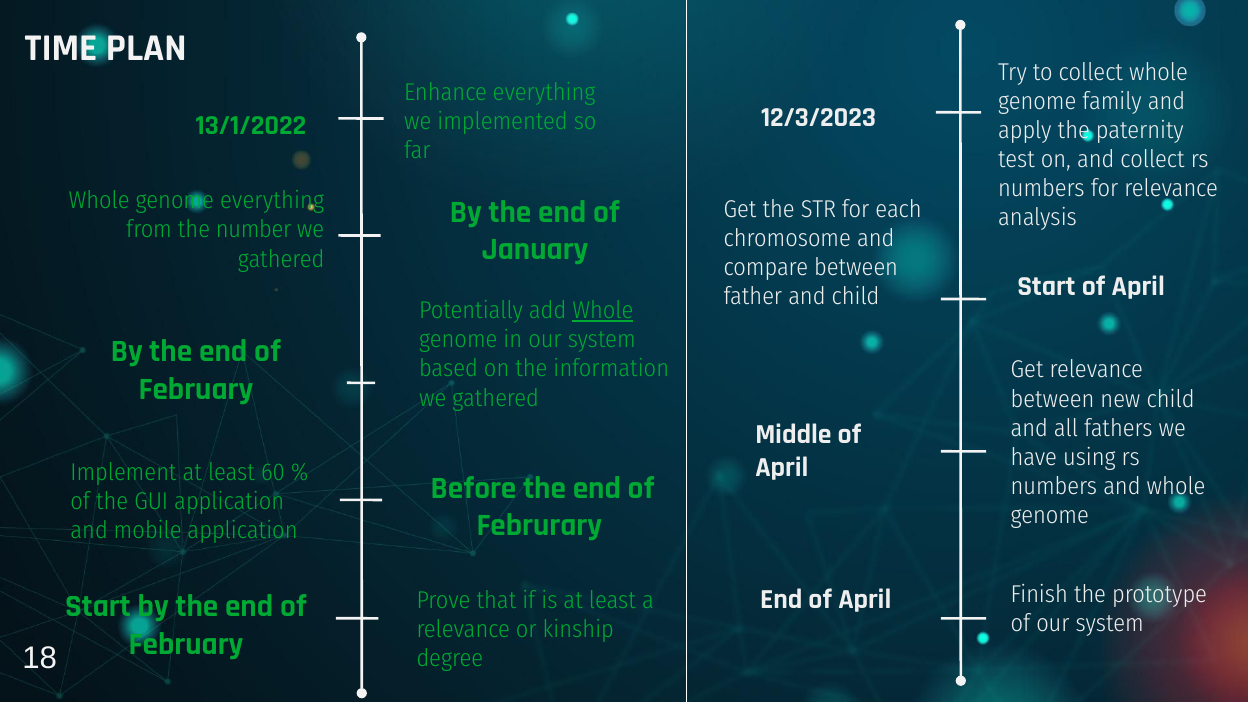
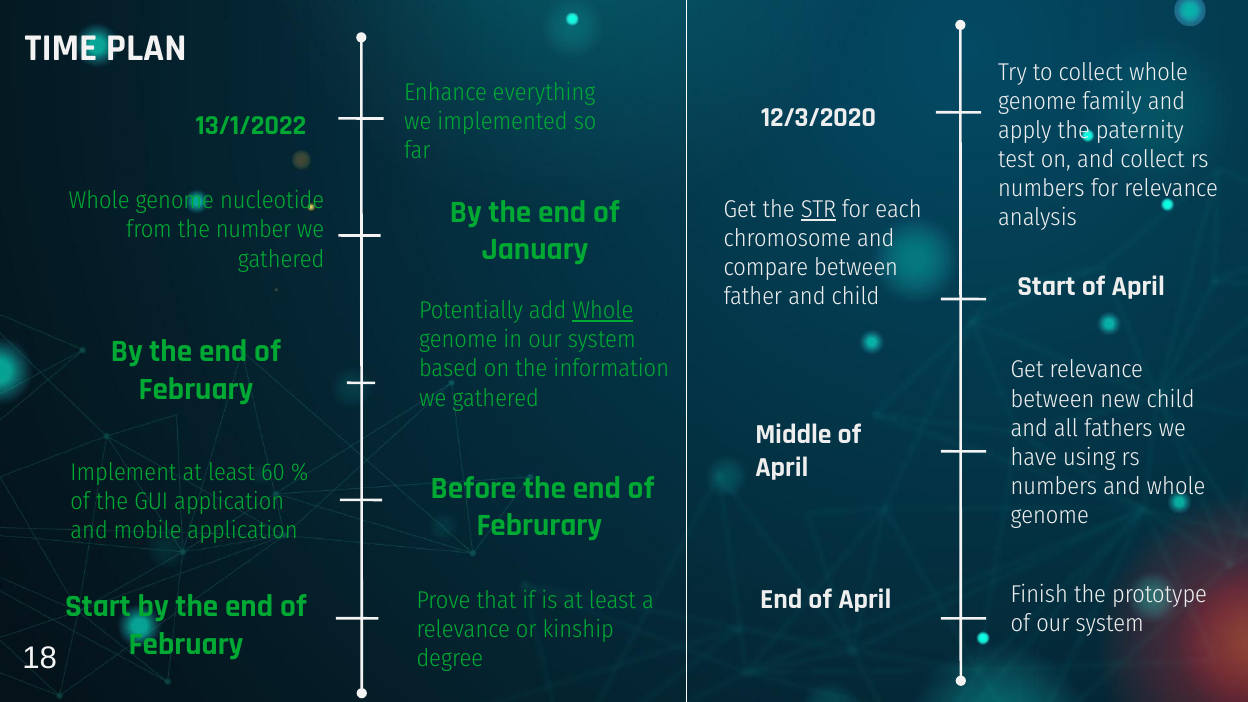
12/3/2023: 12/3/2023 -> 12/3/2020
genome everything: everything -> nucleotide
STR underline: none -> present
